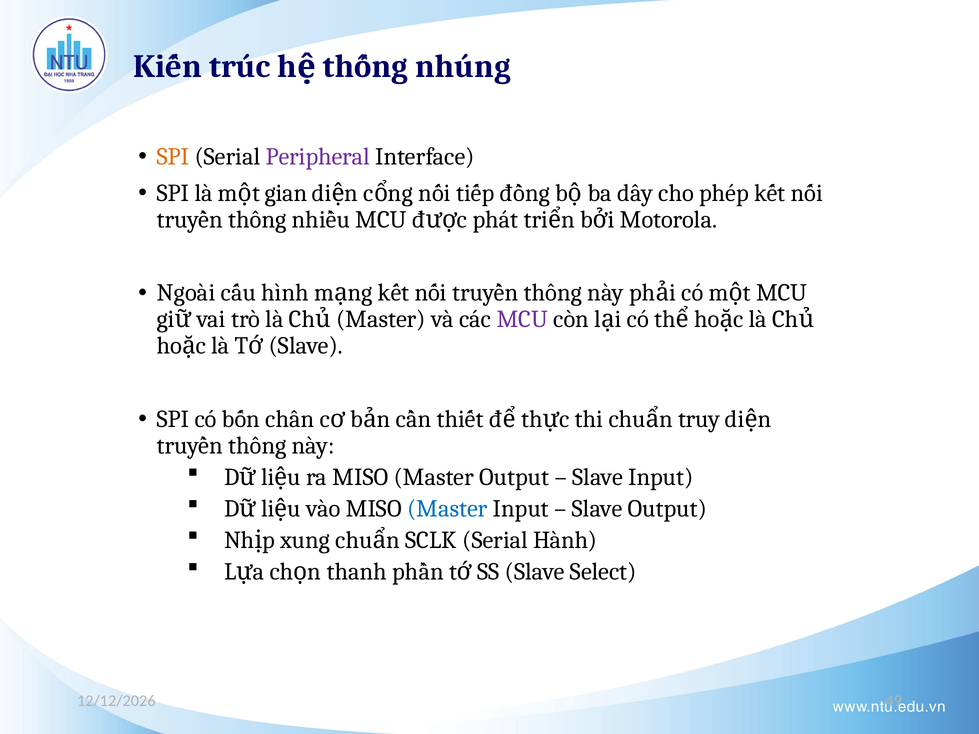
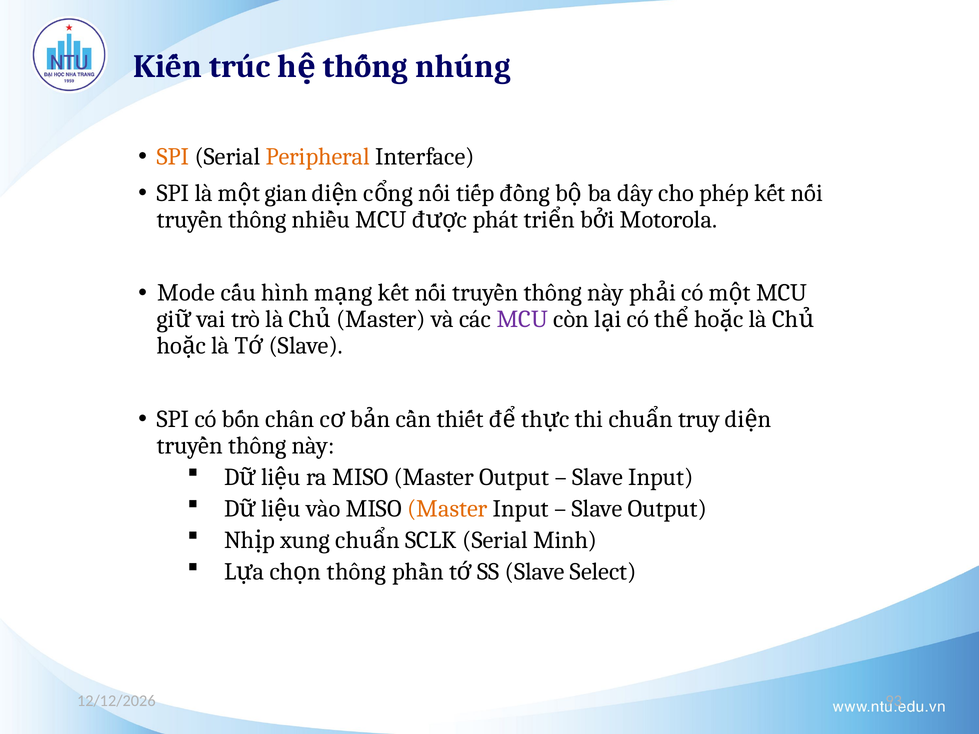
Peripheral colour: purple -> orange
Ngoài: Ngoài -> Mode
Master at (447, 509) colour: blue -> orange
Hành: Hành -> Minh
thanh at (357, 572): thanh -> thống
49: 49 -> 93
